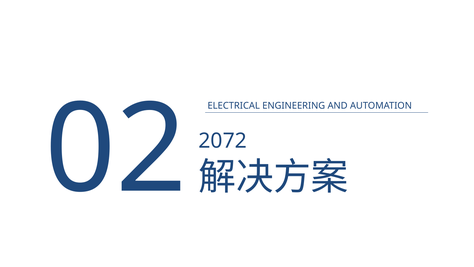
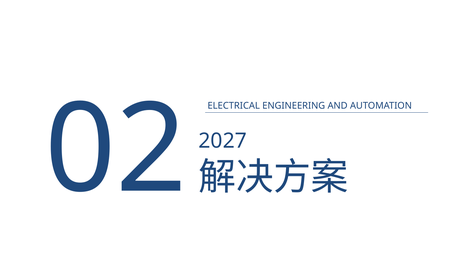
2072: 2072 -> 2027
